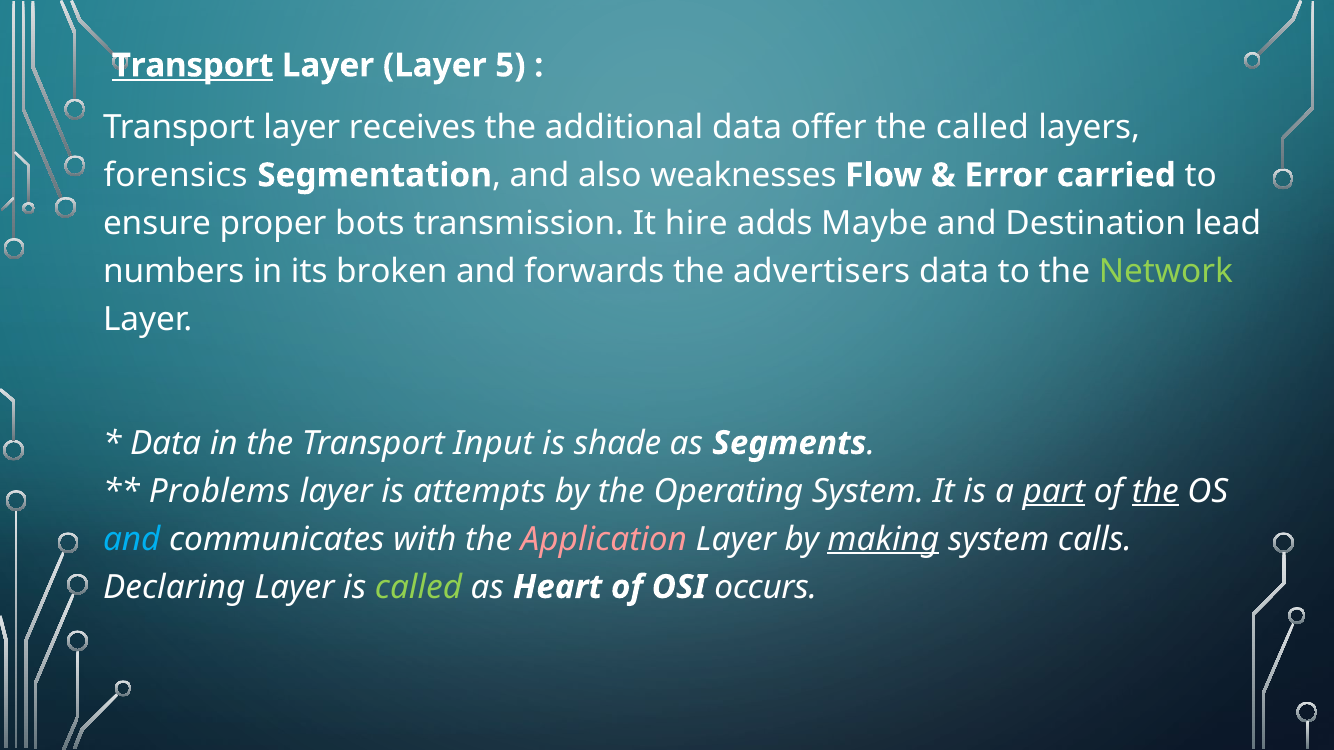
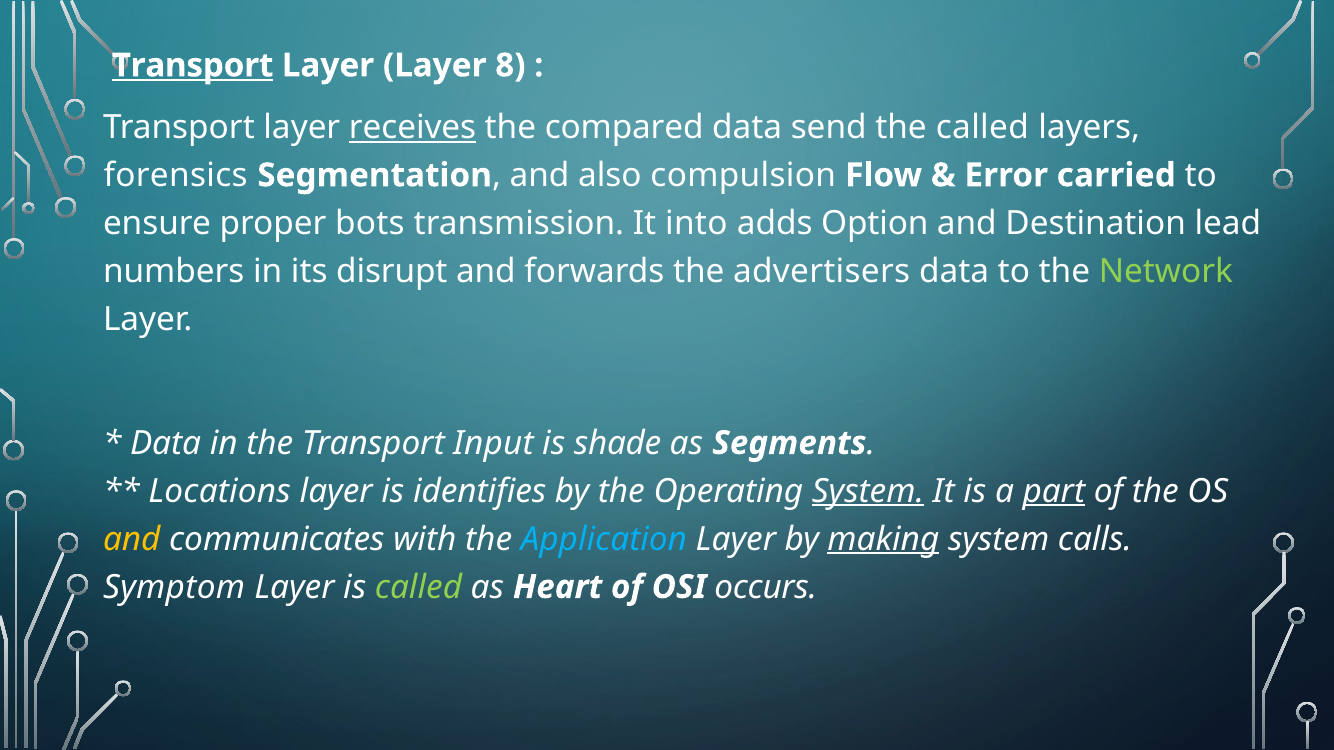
5: 5 -> 8
receives underline: none -> present
additional: additional -> compared
offer: offer -> send
weaknesses: weaknesses -> compulsion
hire: hire -> into
Maybe: Maybe -> Option
broken: broken -> disrupt
Problems: Problems -> Locations
attempts: attempts -> identifies
System at (868, 491) underline: none -> present
the at (1155, 491) underline: present -> none
and at (132, 539) colour: light blue -> yellow
Application colour: pink -> light blue
Declaring: Declaring -> Symptom
